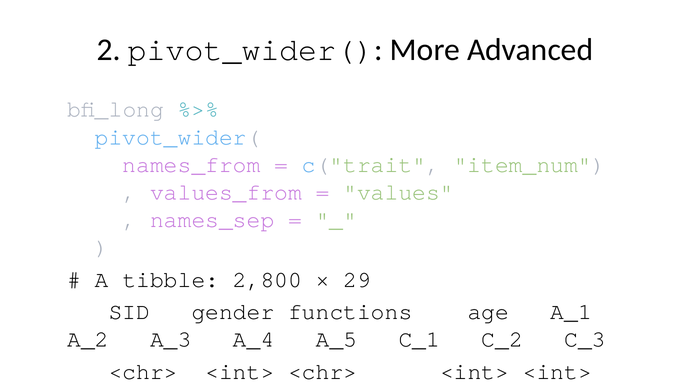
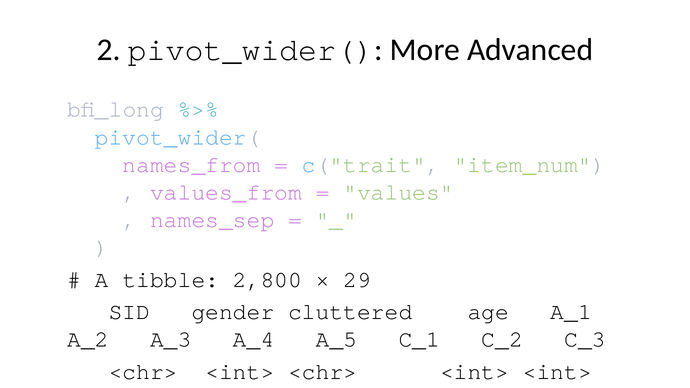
functions: functions -> cluttered
